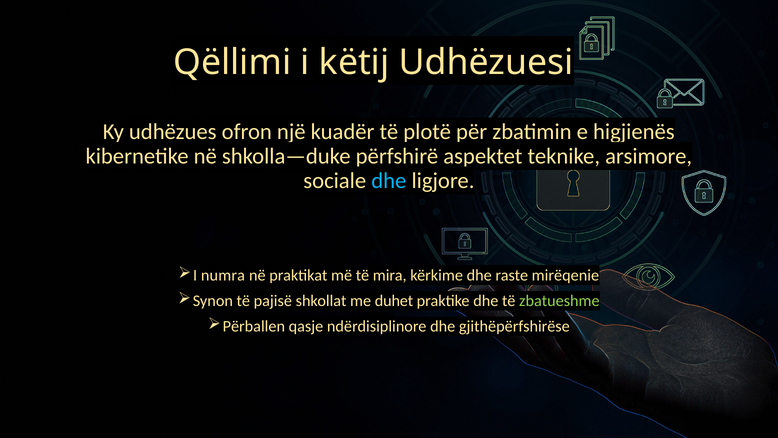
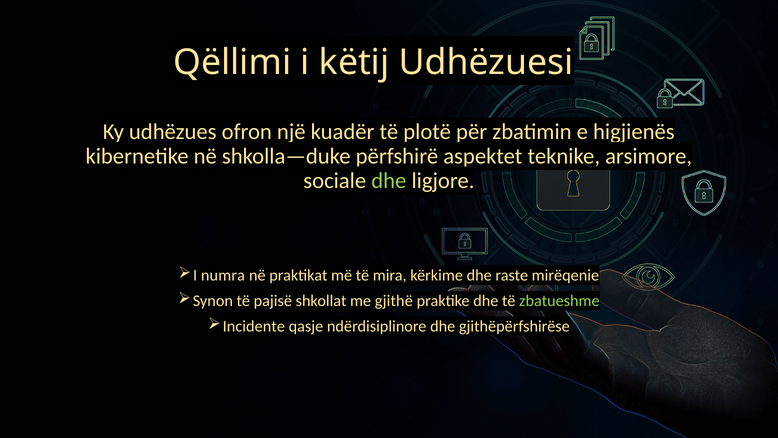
dhe at (389, 181) colour: light blue -> light green
duhet: duhet -> gjithë
Përballen: Përballen -> Incidente
